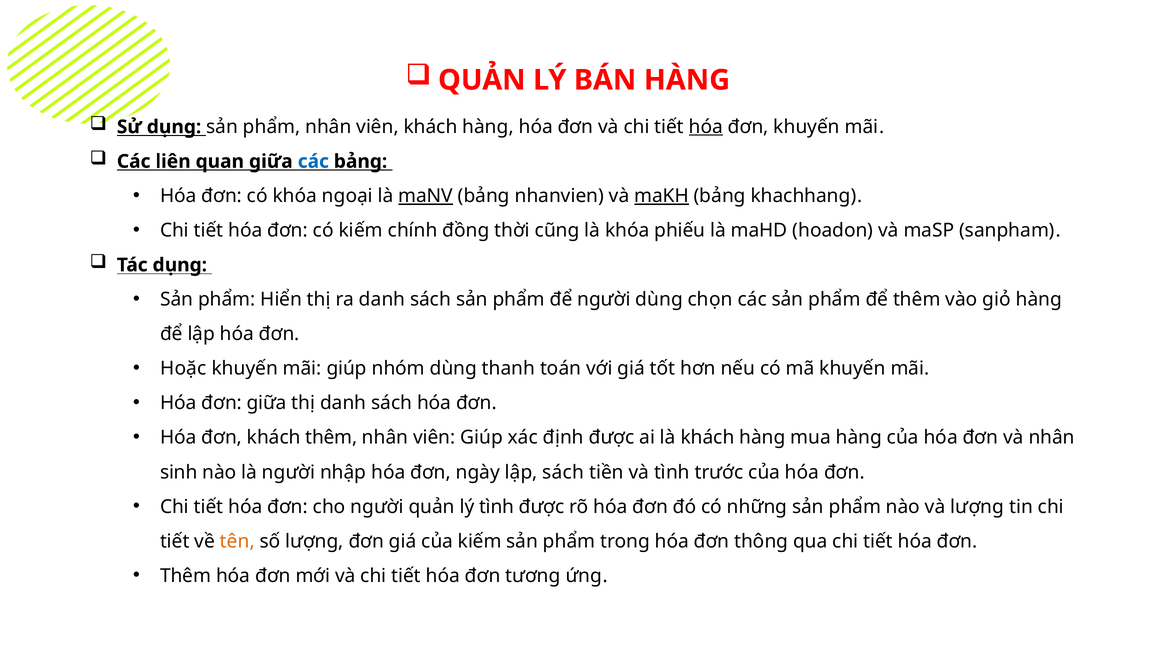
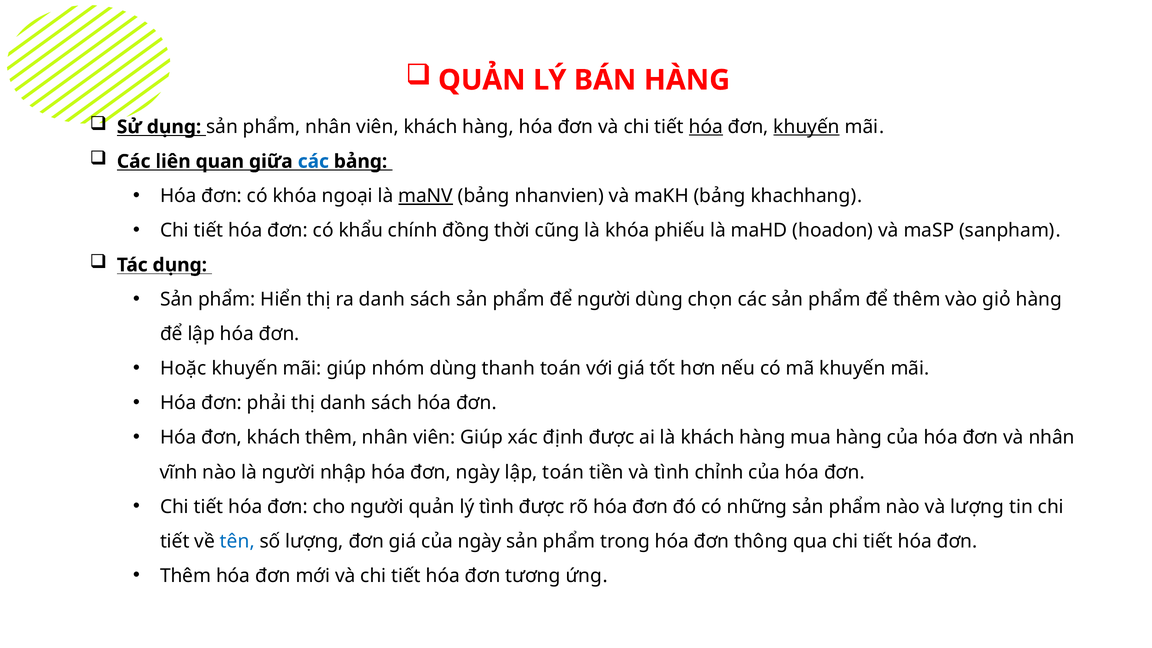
khuyến at (807, 127) underline: none -> present
maKH underline: present -> none
có kiếm: kiếm -> khẩu
đơn giữa: giữa -> phải
sinh: sinh -> vĩnh
lập sách: sách -> toán
trước: trước -> chỉnh
tên colour: orange -> blue
của kiếm: kiếm -> ngày
